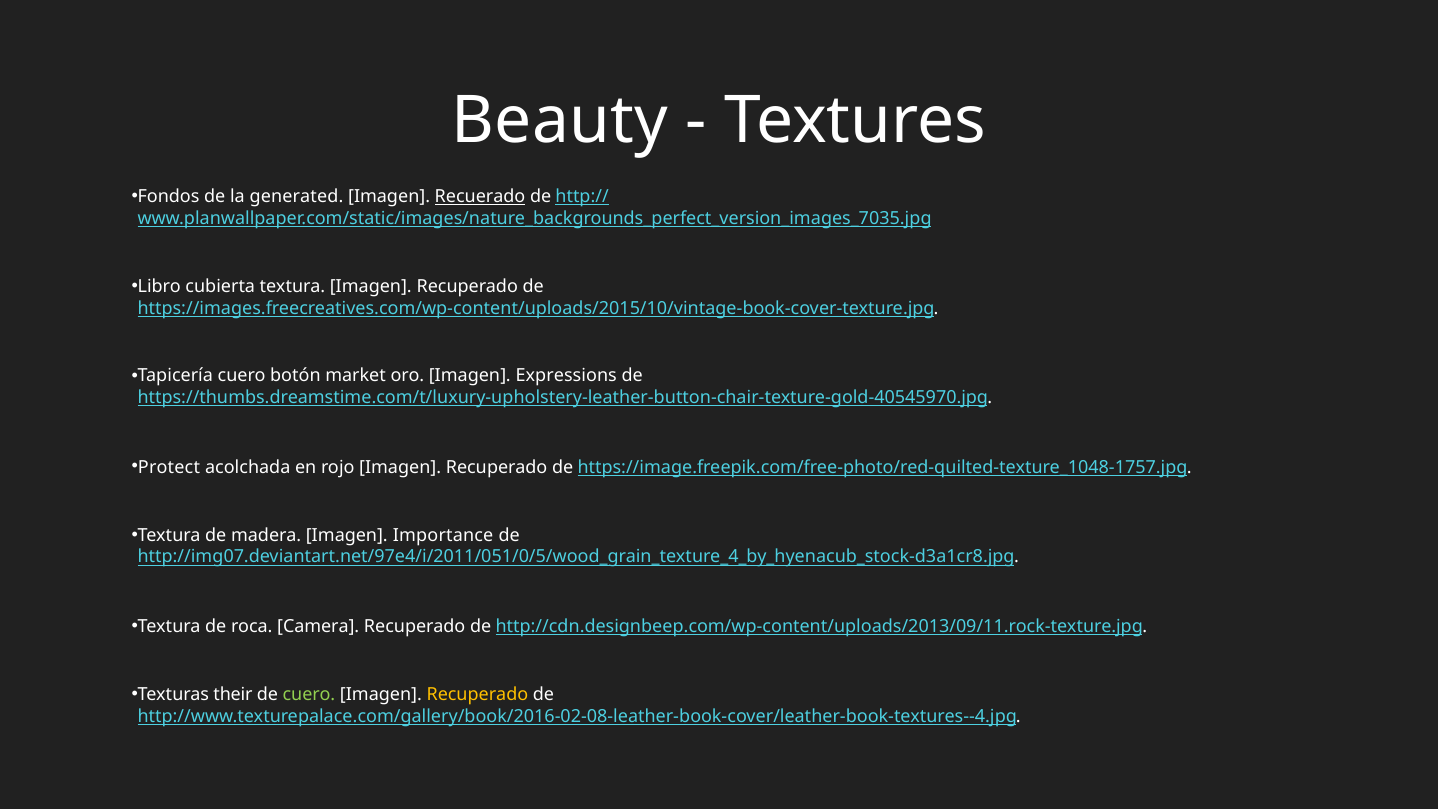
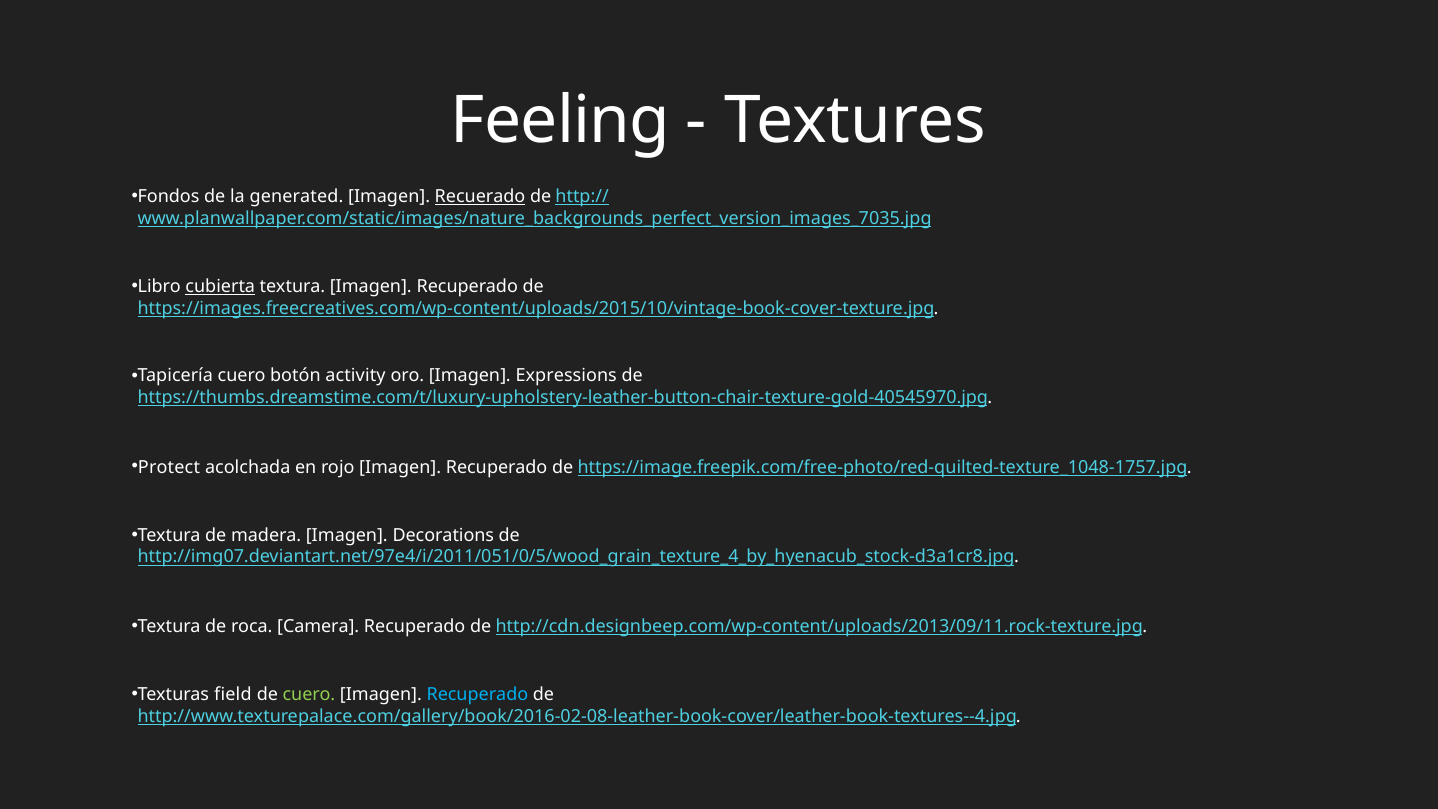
Beauty: Beauty -> Feeling
cubierta underline: none -> present
market: market -> activity
Importance: Importance -> Decorations
their: their -> field
Recuperado at (477, 695) colour: yellow -> light blue
